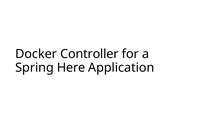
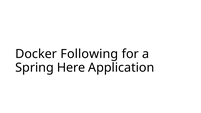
Controller: Controller -> Following
